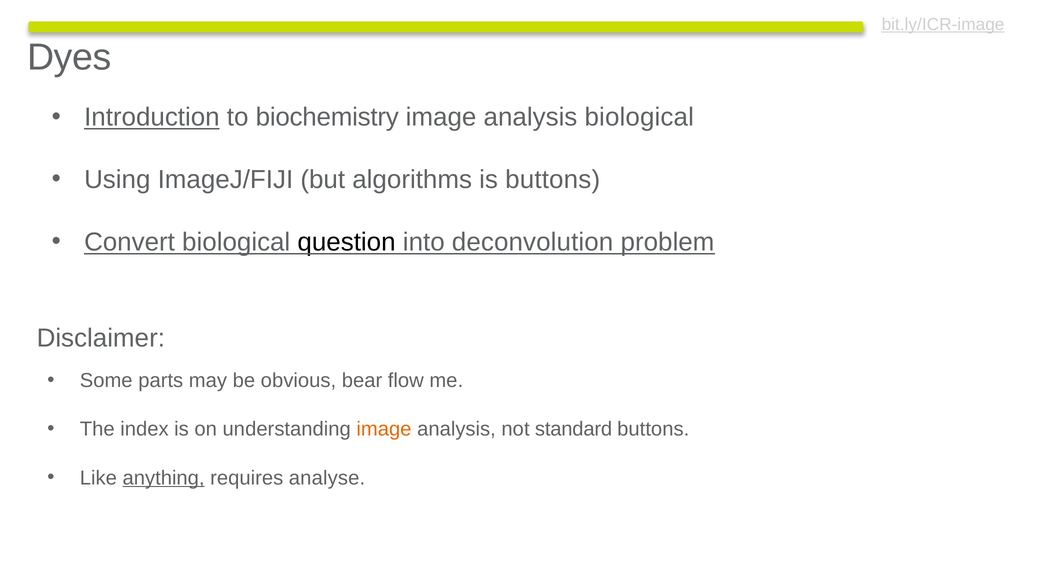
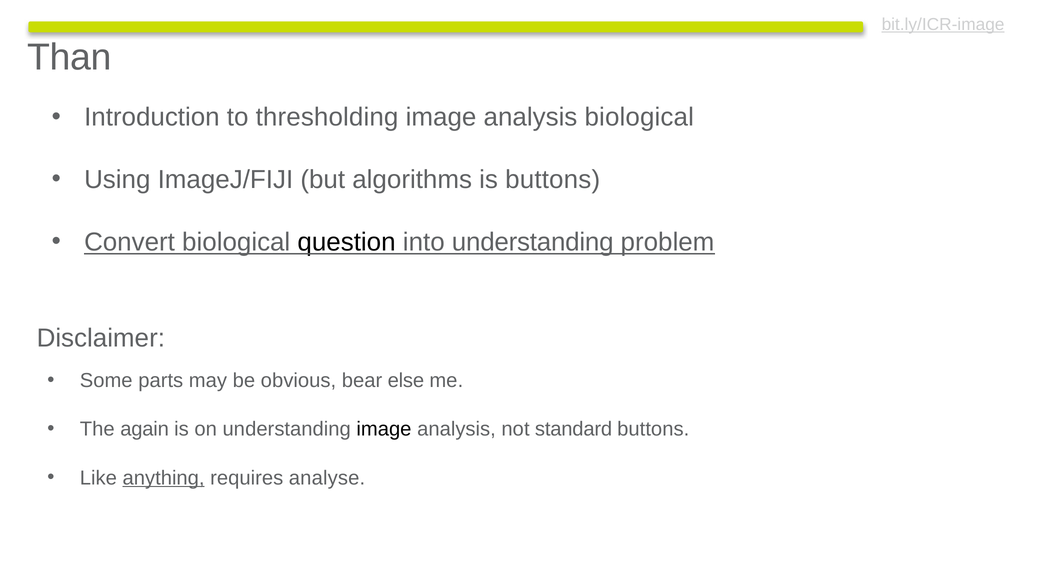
Dyes: Dyes -> Than
Introduction underline: present -> none
biochemistry: biochemistry -> thresholding
into deconvolution: deconvolution -> understanding
flow: flow -> else
index: index -> again
image at (384, 429) colour: orange -> black
